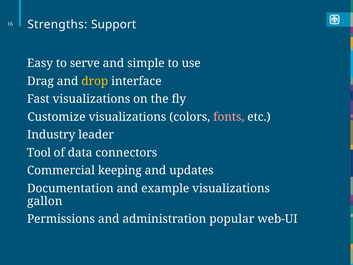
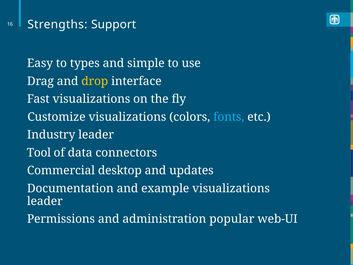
serve: serve -> types
fonts colour: pink -> light blue
keeping: keeping -> desktop
gallon at (45, 201): gallon -> leader
